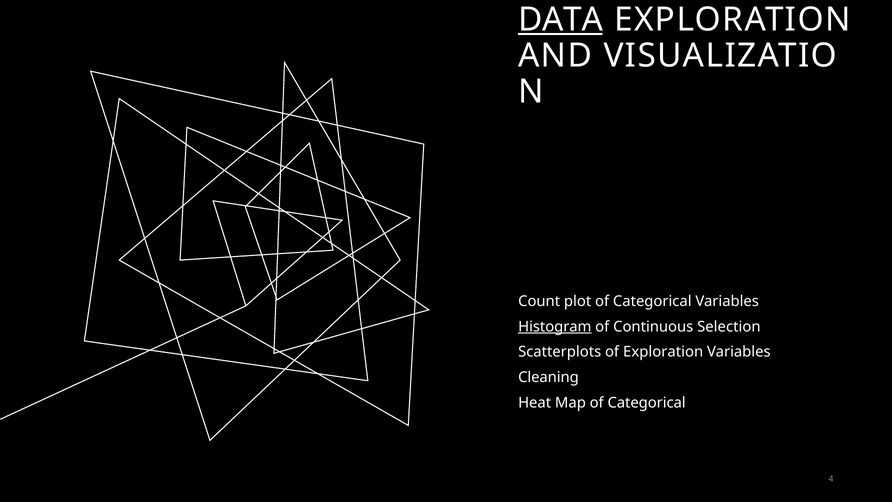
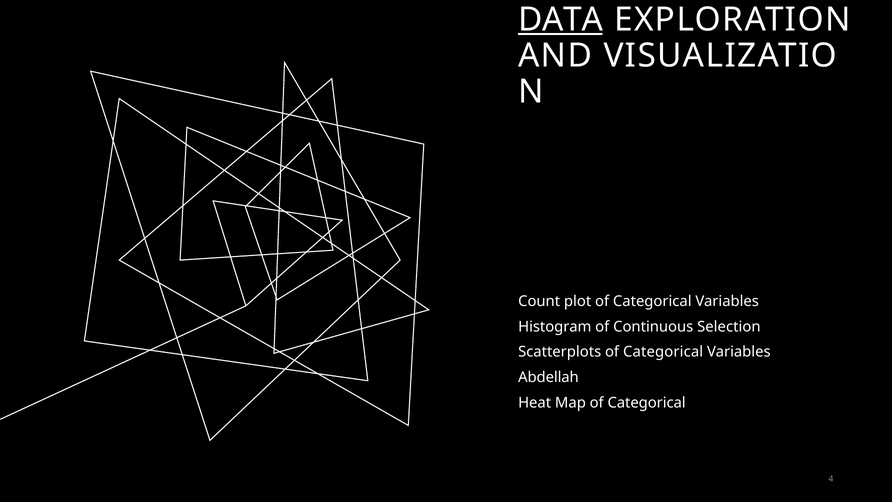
Histogram underline: present -> none
Scatterplots of Exploration: Exploration -> Categorical
Cleaning: Cleaning -> Abdellah
